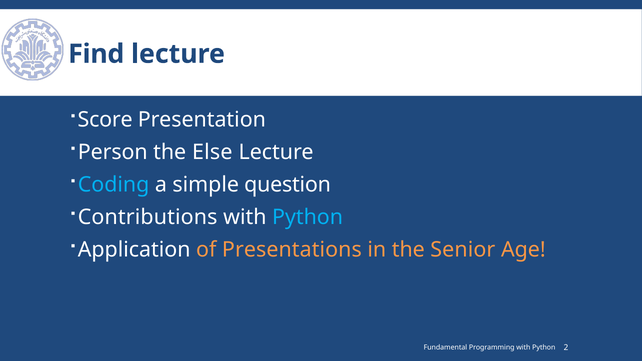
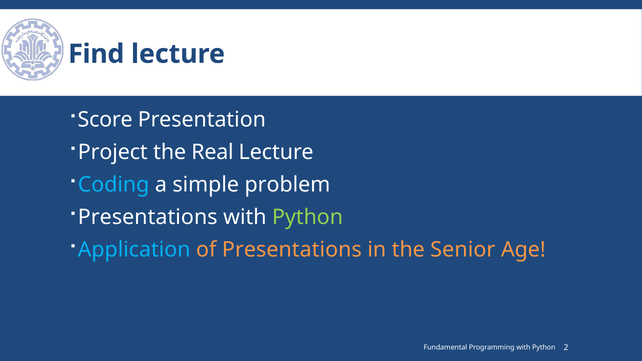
Person: Person -> Project
Else: Else -> Real
question: question -> problem
Contributions at (148, 217): Contributions -> Presentations
Python at (308, 217) colour: light blue -> light green
Application colour: white -> light blue
